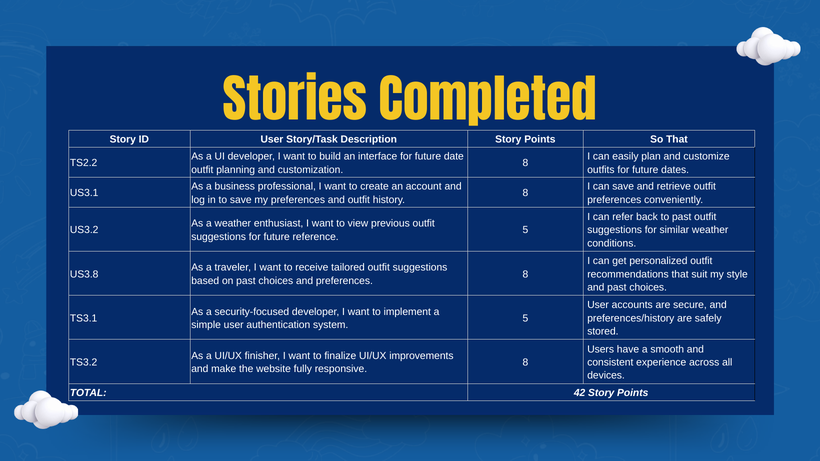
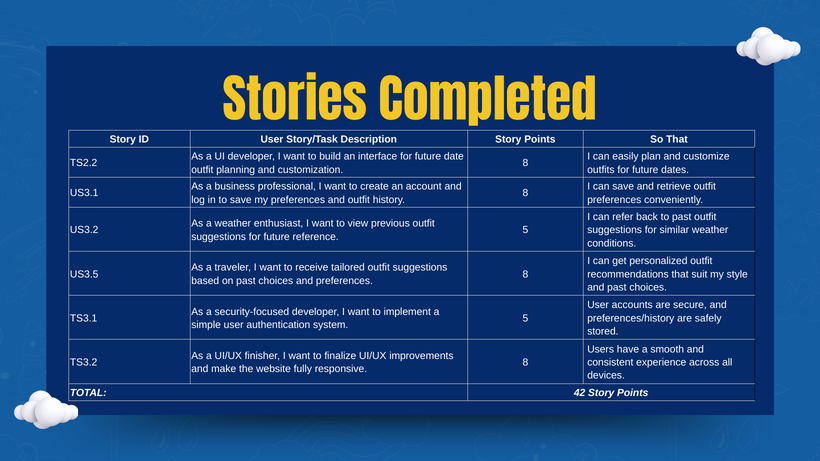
US3.8: US3.8 -> US3.5
